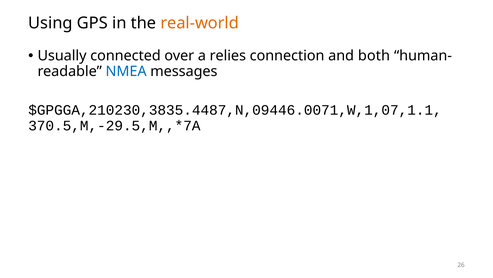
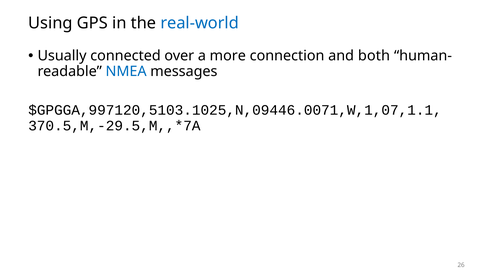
real-world colour: orange -> blue
relies: relies -> more
$GPGGA,210230,3835.4487,N,09446.0071,W,1,07,1.1: $GPGGA,210230,3835.4487,N,09446.0071,W,1,07,1.1 -> $GPGGA,997120,5103.1025,N,09446.0071,W,1,07,1.1
